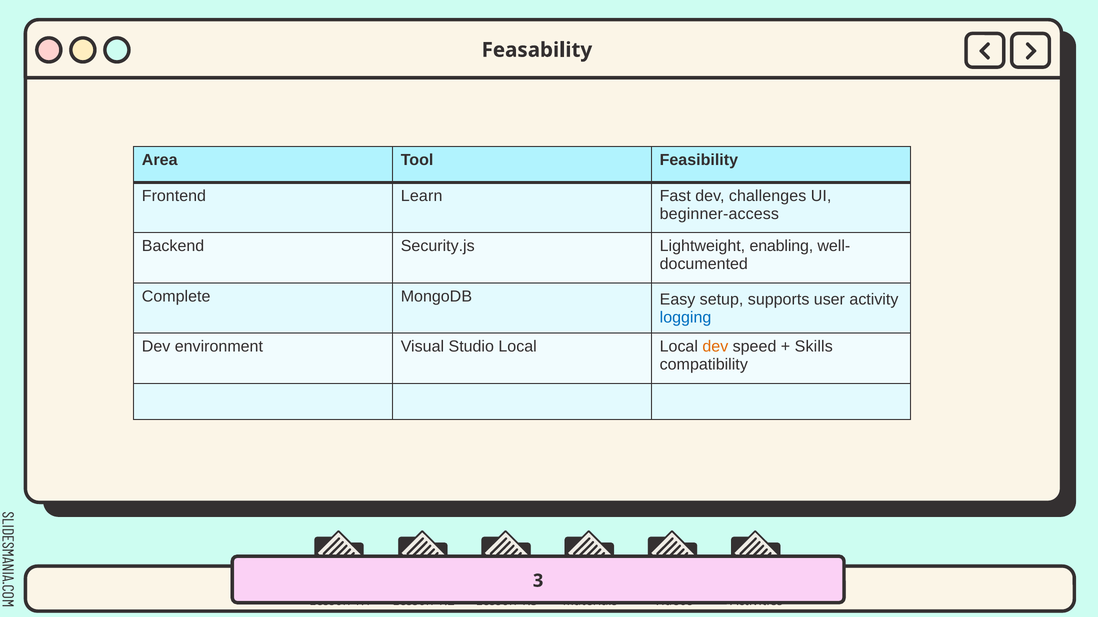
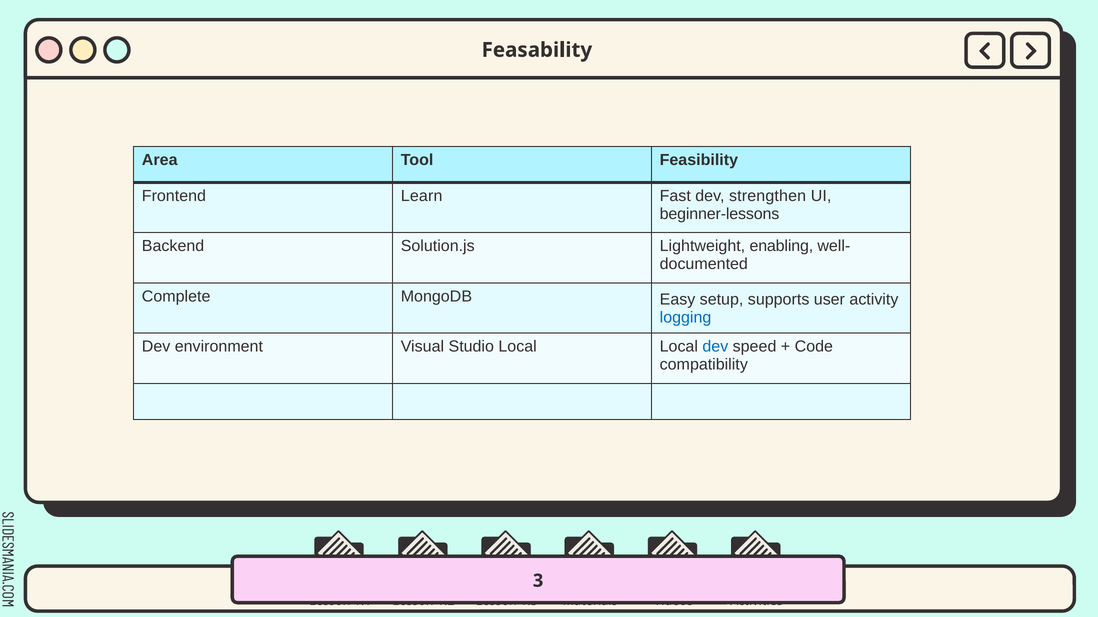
challenges: challenges -> strengthen
beginner-access: beginner-access -> beginner-lessons
Security.js: Security.js -> Solution.js
dev at (715, 347) colour: orange -> blue
Skills: Skills -> Code
